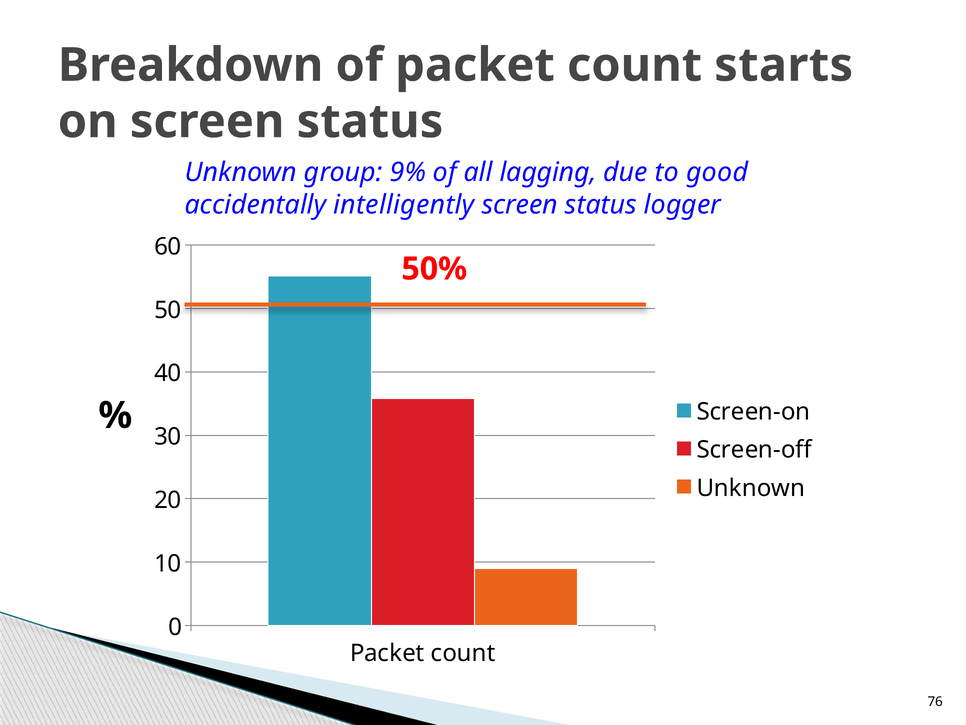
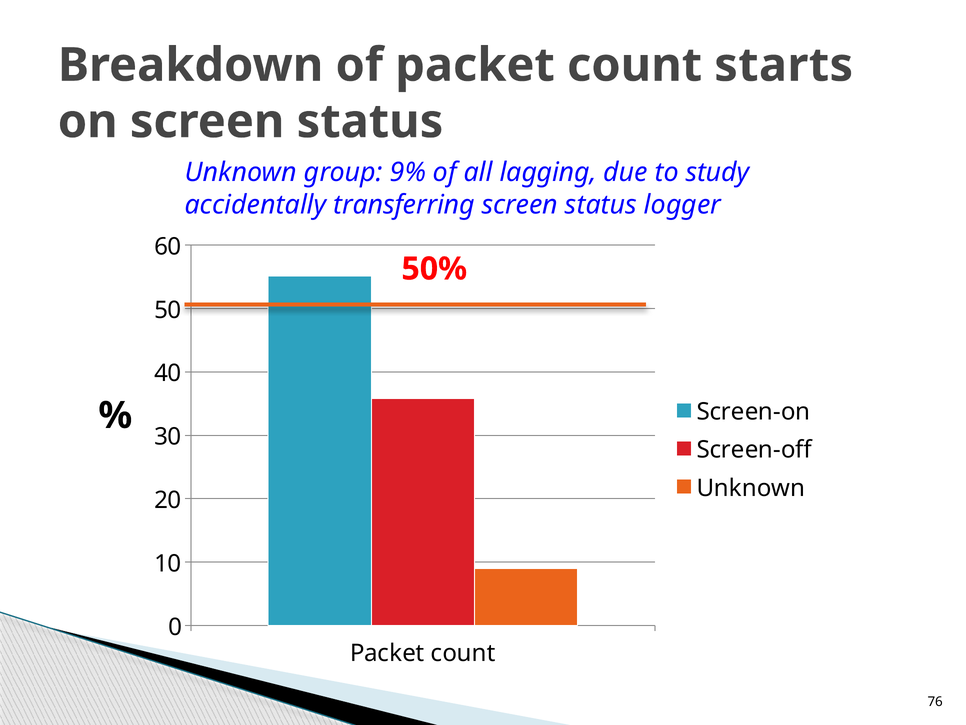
good: good -> study
intelligently: intelligently -> transferring
